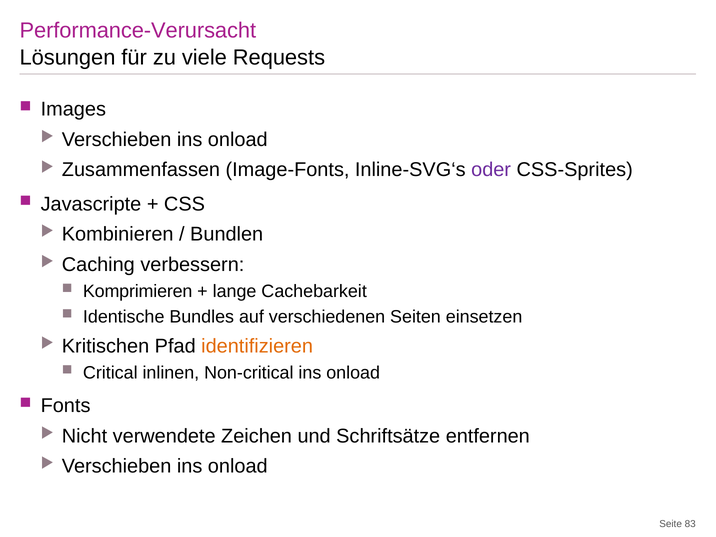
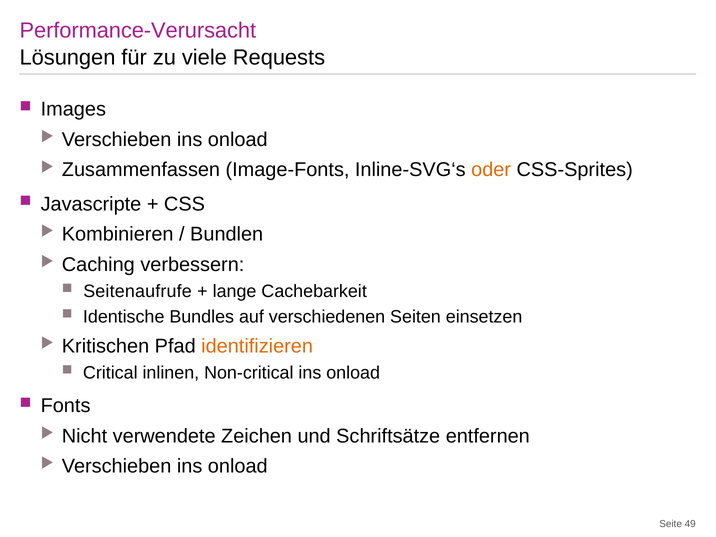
oder colour: purple -> orange
Komprimieren: Komprimieren -> Seitenaufrufe
83: 83 -> 49
